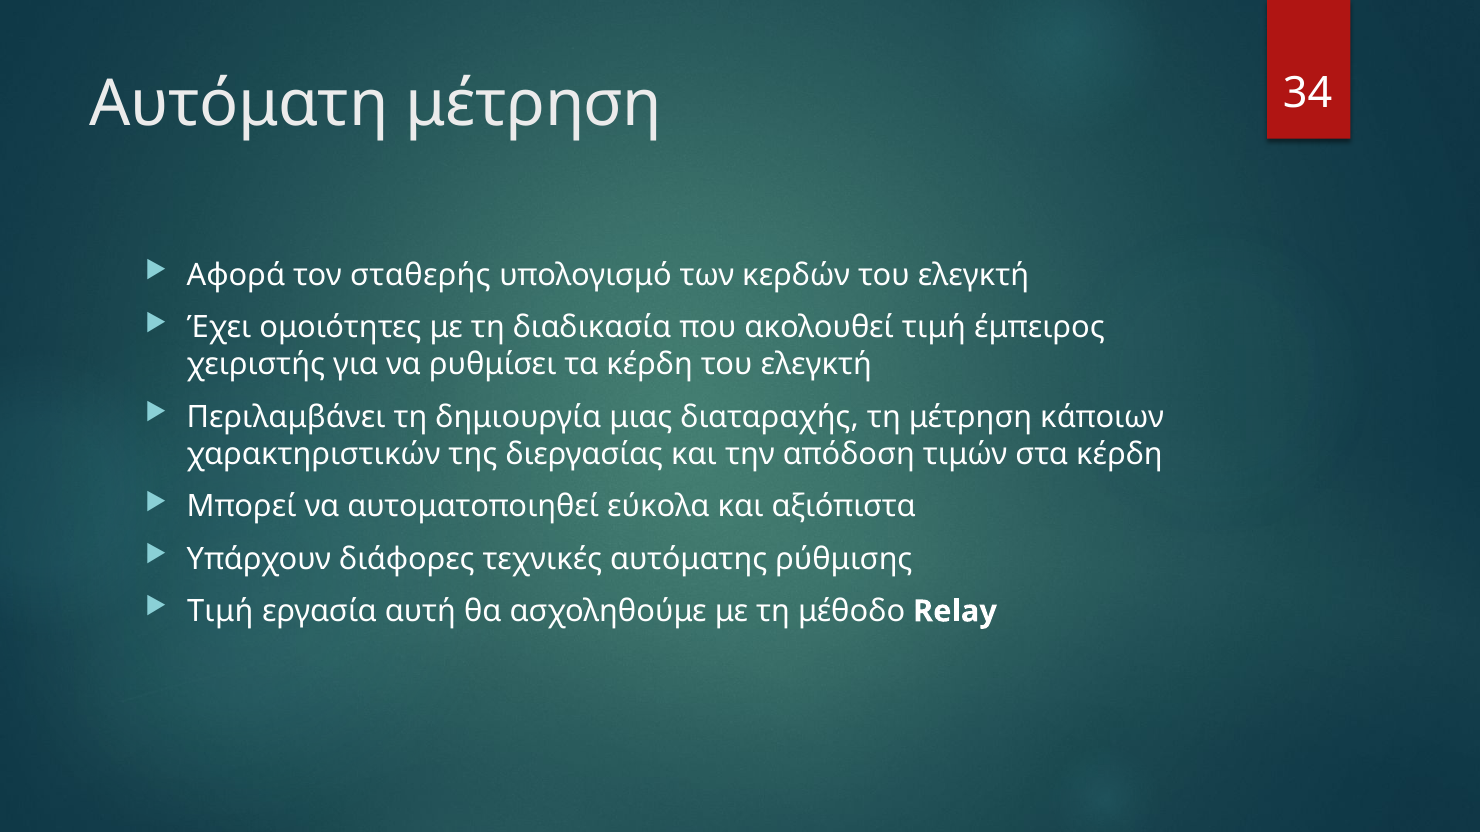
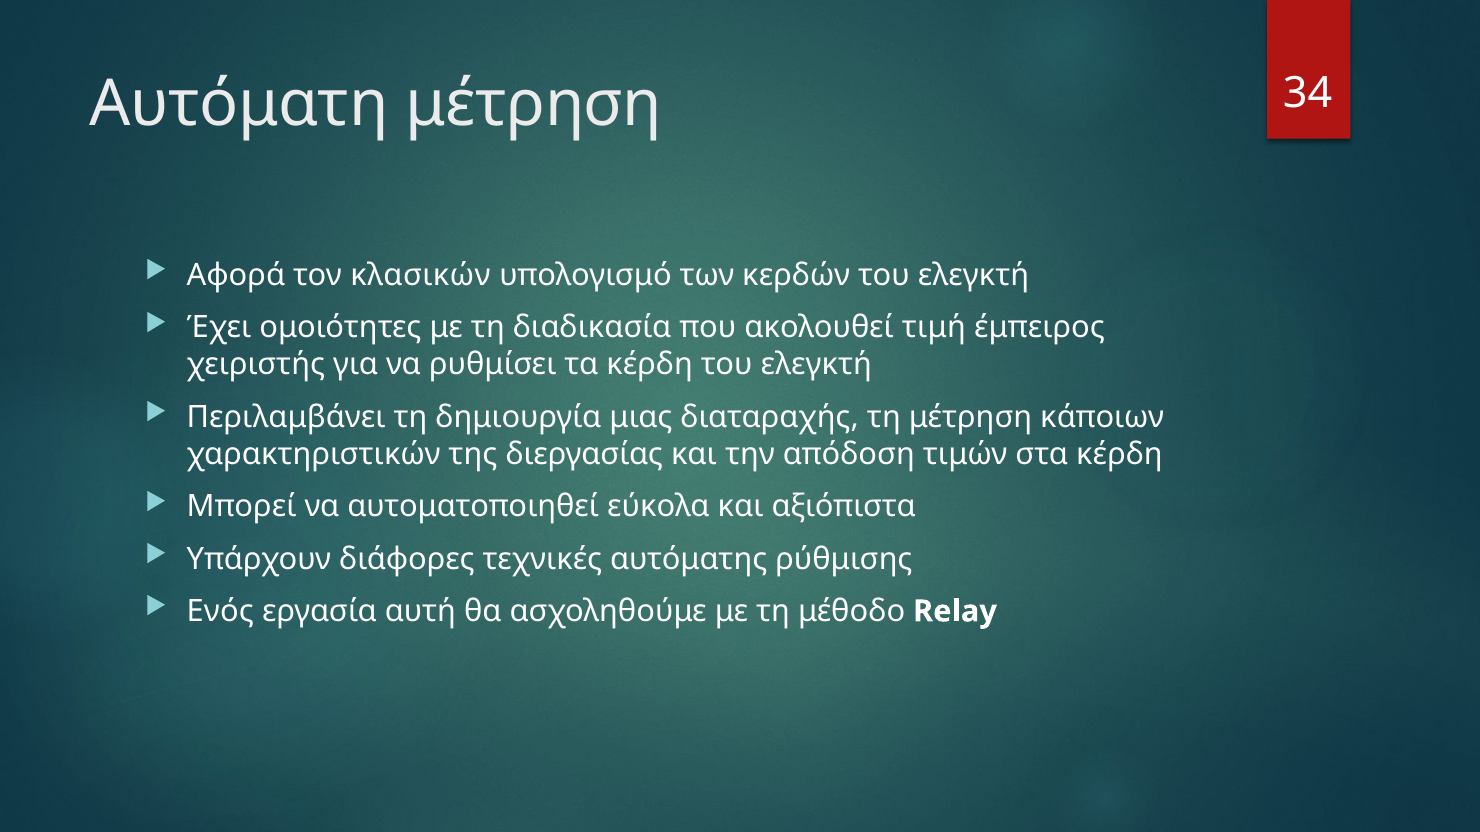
σταθερής: σταθερής -> κλασικών
Τιμή at (220, 612): Τιμή -> Ενός
